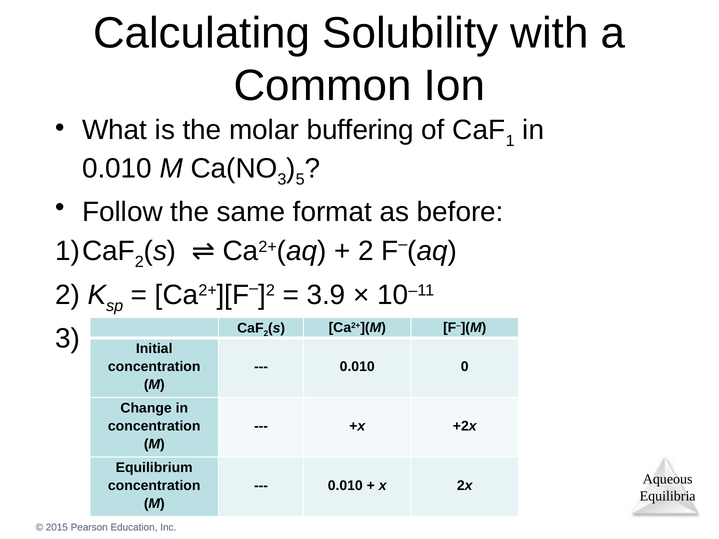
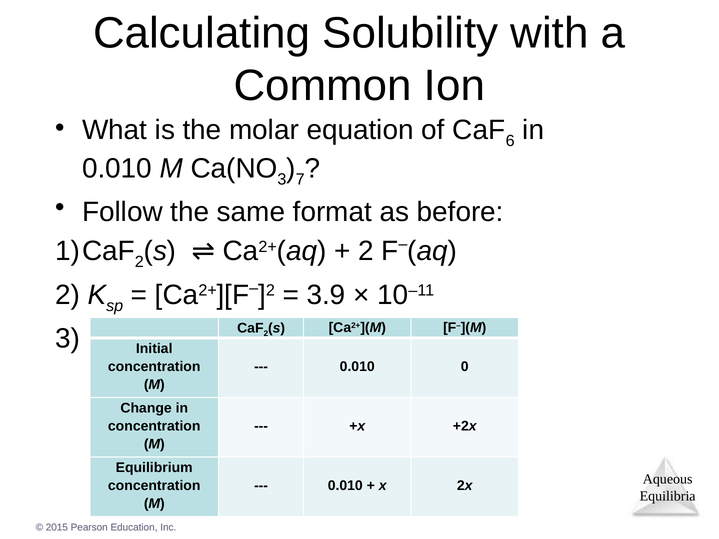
buffering: buffering -> equation
1: 1 -> 6
5: 5 -> 7
